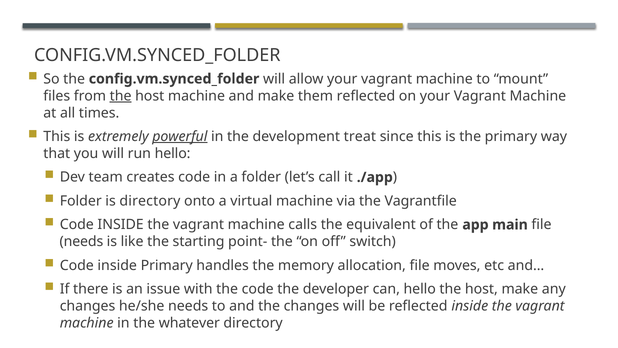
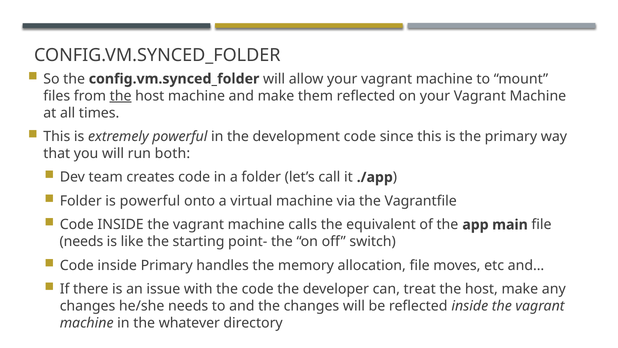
powerful at (180, 136) underline: present -> none
development treat: treat -> code
run hello: hello -> both
is directory: directory -> powerful
can hello: hello -> treat
